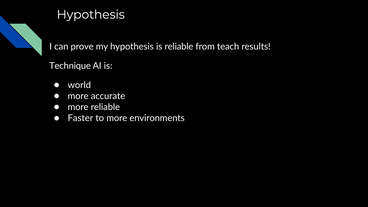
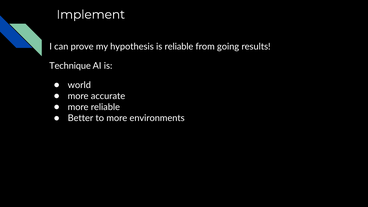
Hypothesis at (91, 15): Hypothesis -> Implement
teach: teach -> going
Faster: Faster -> Better
